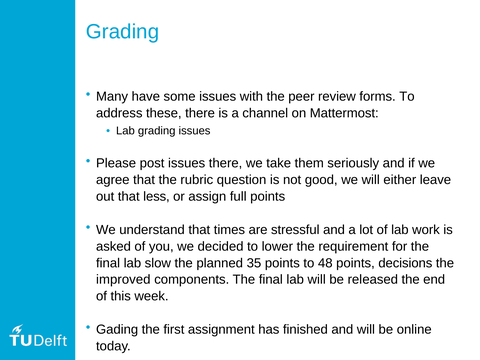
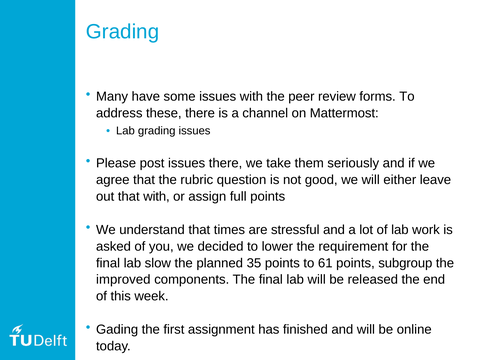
that less: less -> with
48: 48 -> 61
decisions: decisions -> subgroup
